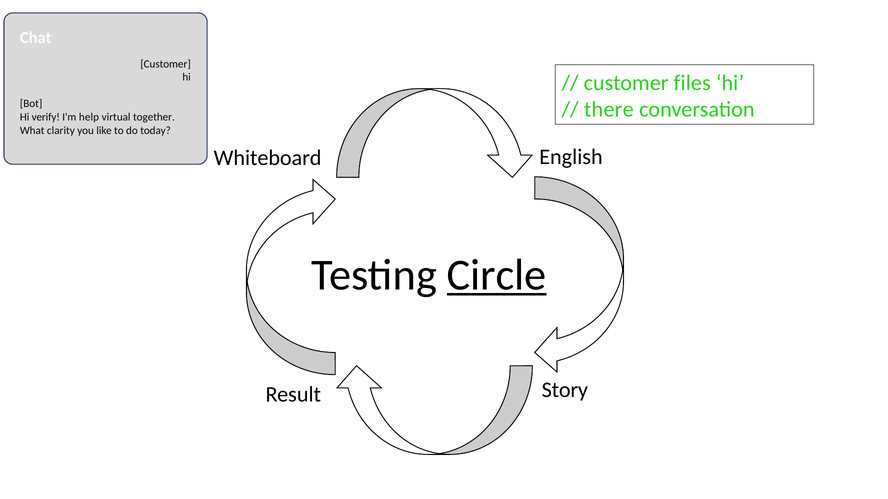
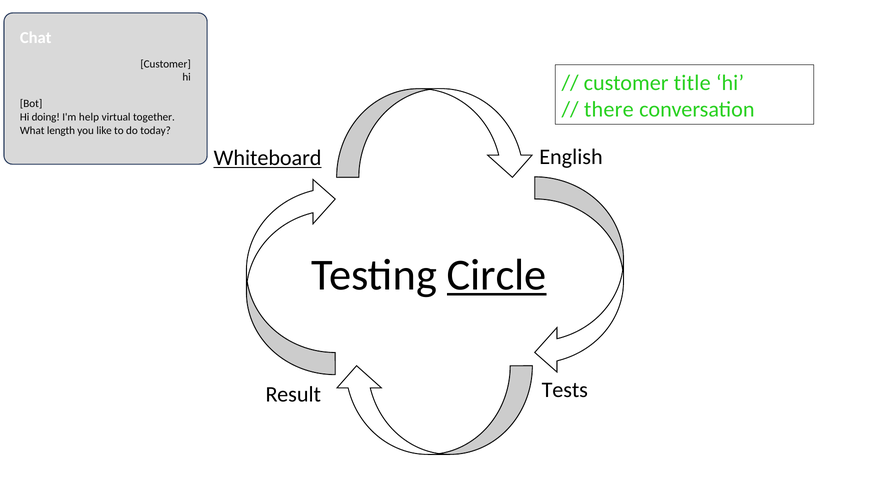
files: files -> title
verify: verify -> doing
clarity: clarity -> length
Whiteboard underline: none -> present
Story: Story -> Tests
